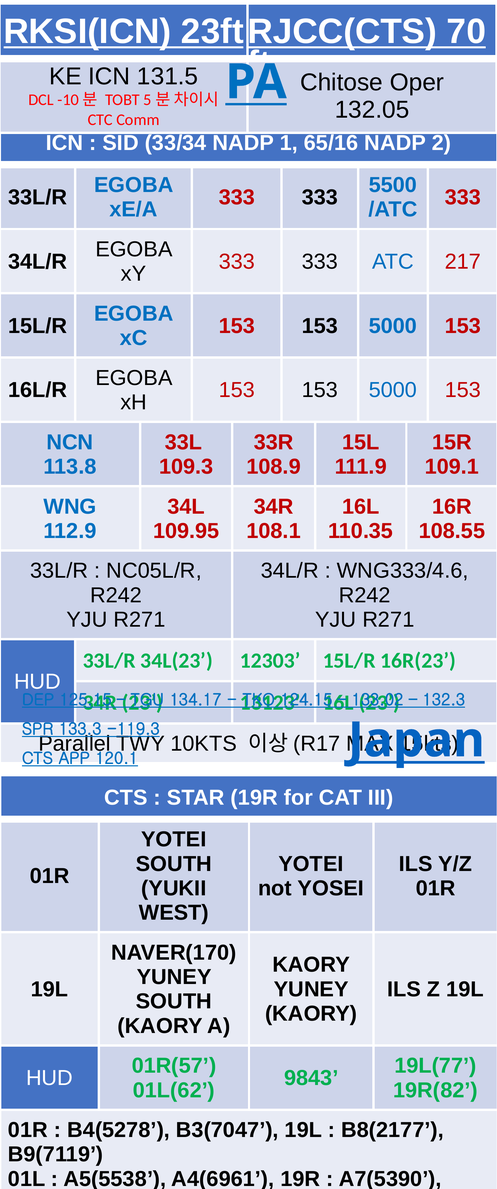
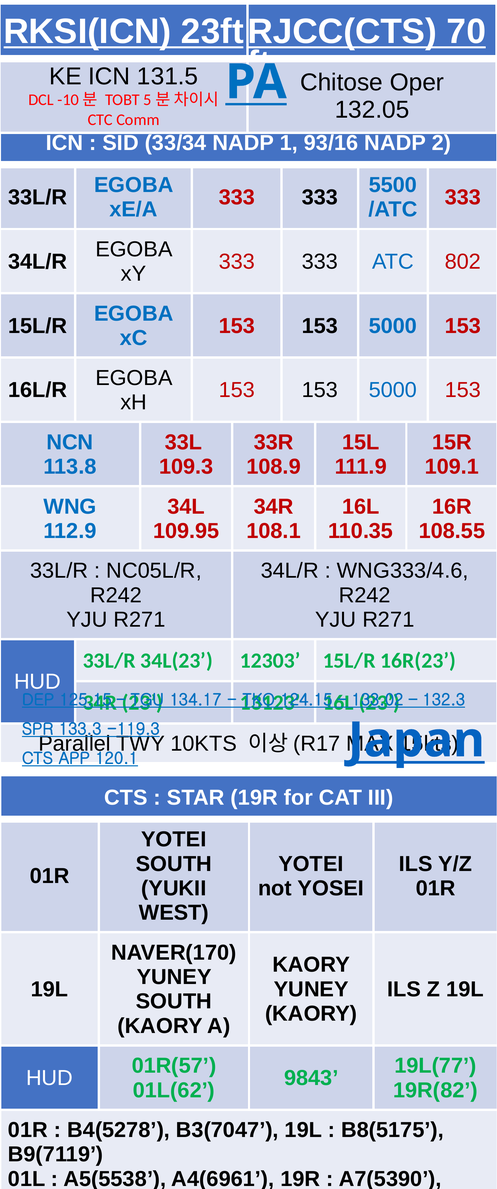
65/16: 65/16 -> 93/16
217: 217 -> 802
B8(2177: B8(2177 -> B8(5175
